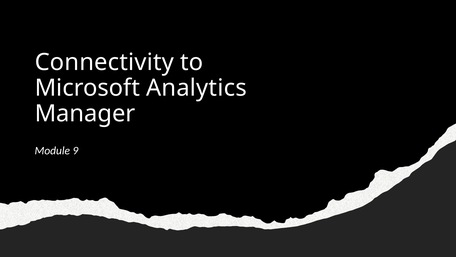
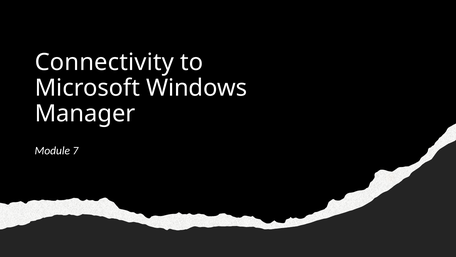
Analytics: Analytics -> Windows
9: 9 -> 7
